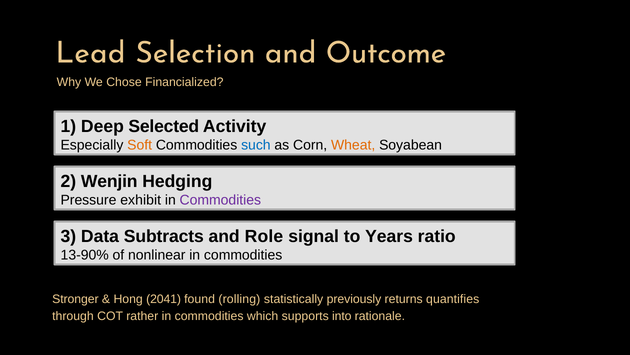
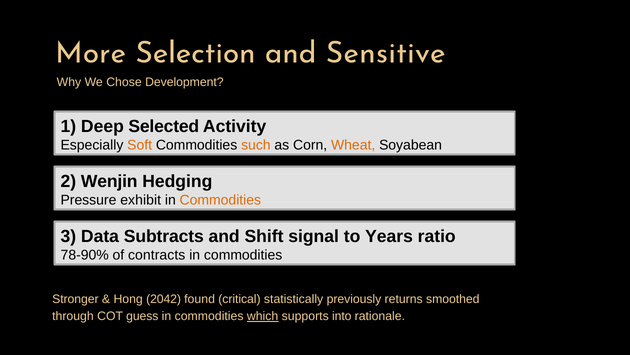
Lead: Lead -> More
Outcome: Outcome -> Sensitive
Financialized: Financialized -> Development
such colour: blue -> orange
Commodities at (220, 200) colour: purple -> orange
Role: Role -> Shift
13-90%: 13-90% -> 78-90%
nonlinear: nonlinear -> contracts
2041: 2041 -> 2042
rolling: rolling -> critical
quantifies: quantifies -> smoothed
rather: rather -> guess
which underline: none -> present
